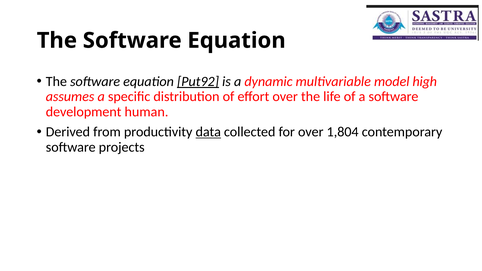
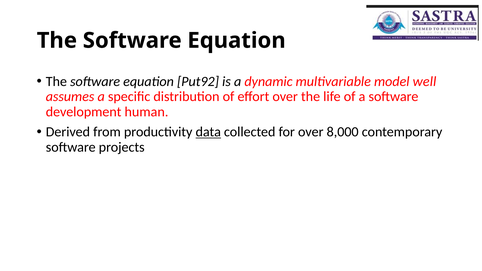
Put92 underline: present -> none
high: high -> well
1,804: 1,804 -> 8,000
